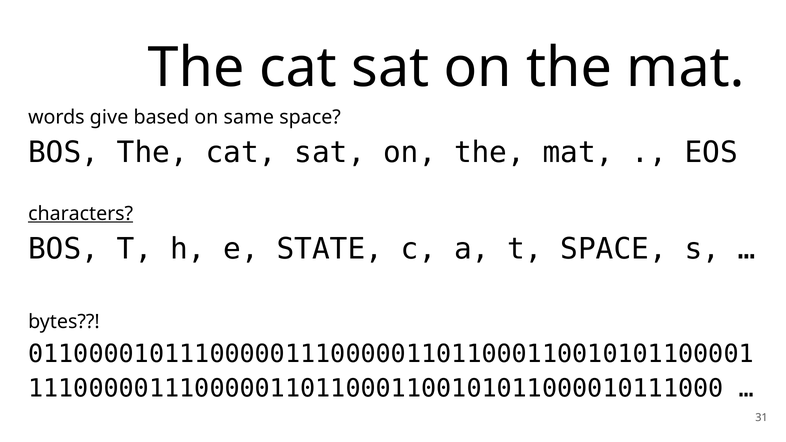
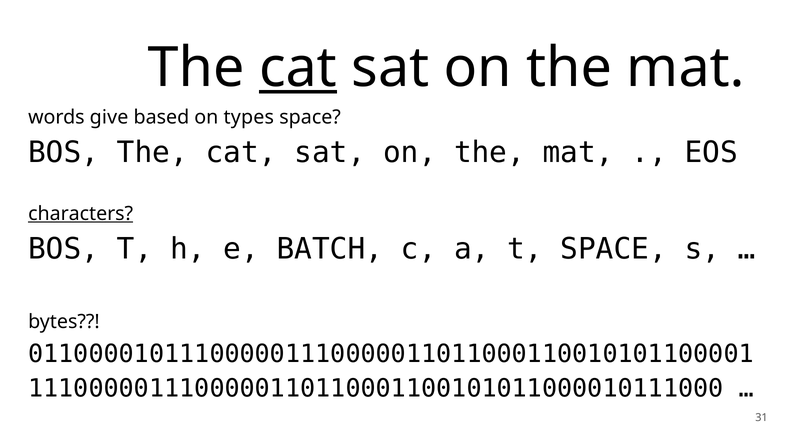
cat at (298, 68) underline: none -> present
same: same -> types
STATE: STATE -> BATCH
